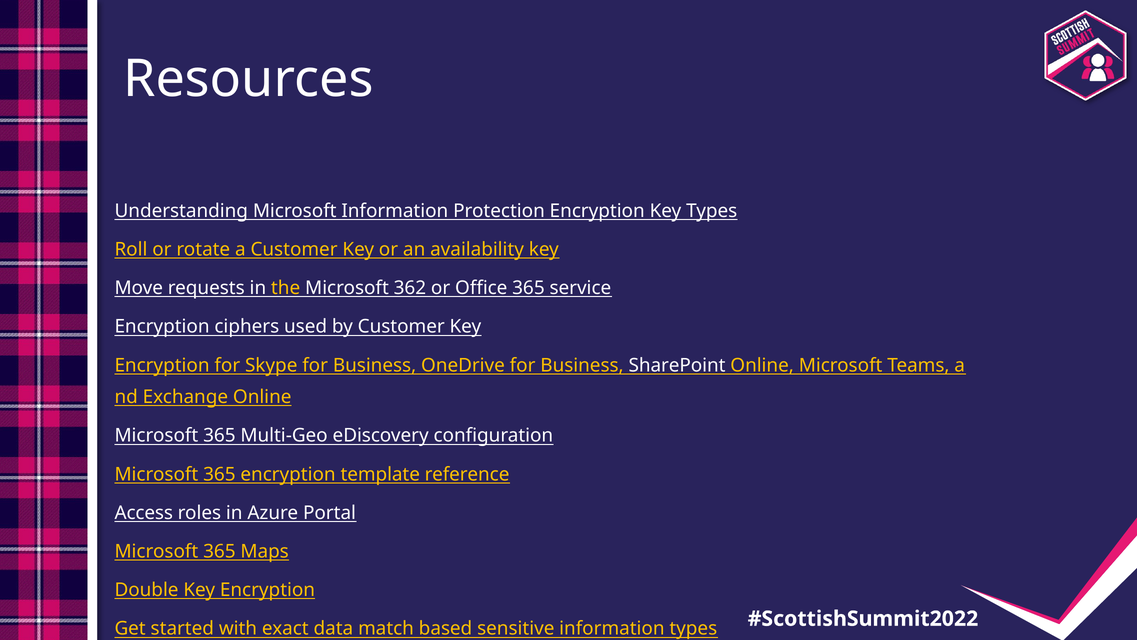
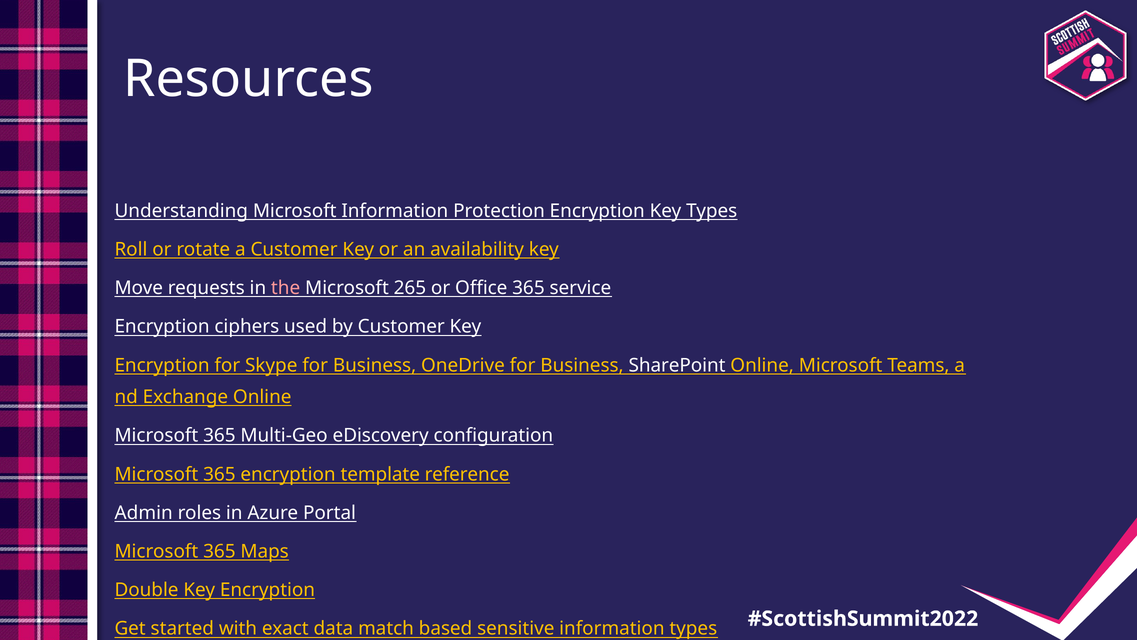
the colour: yellow -> pink
362: 362 -> 265
Access: Access -> Admin
